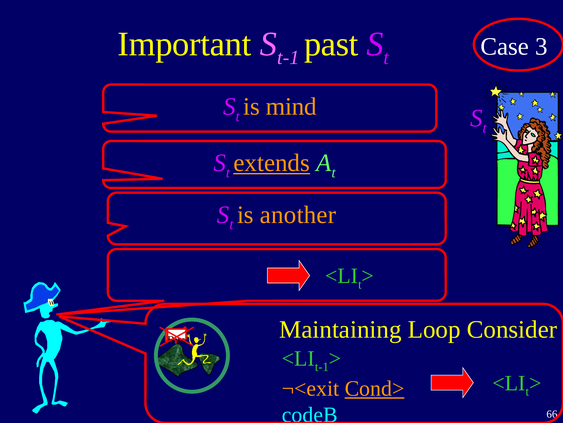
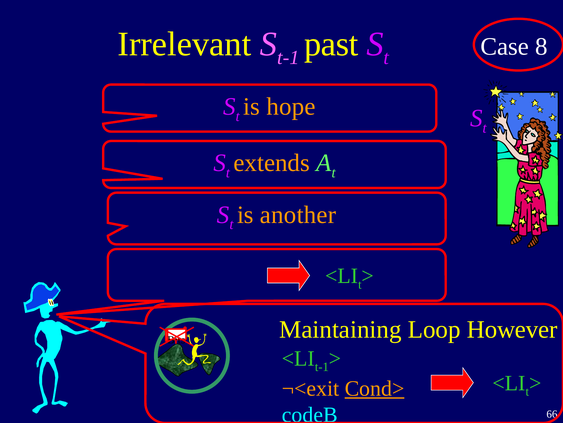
Important: Important -> Irrelevant
3: 3 -> 8
mind: mind -> hope
extends underline: present -> none
Consider: Consider -> However
